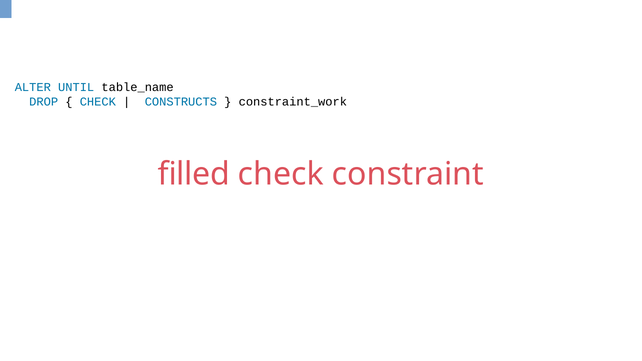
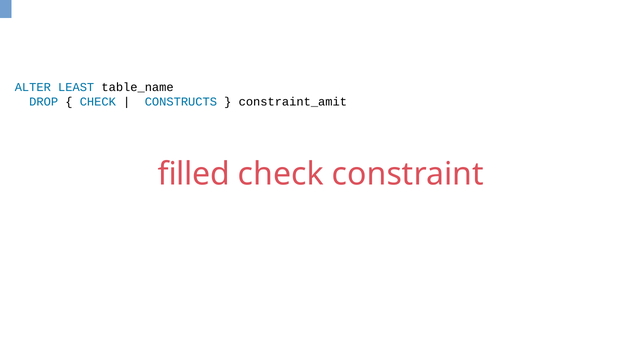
UNTIL: UNTIL -> LEAST
constraint_work: constraint_work -> constraint_amit
